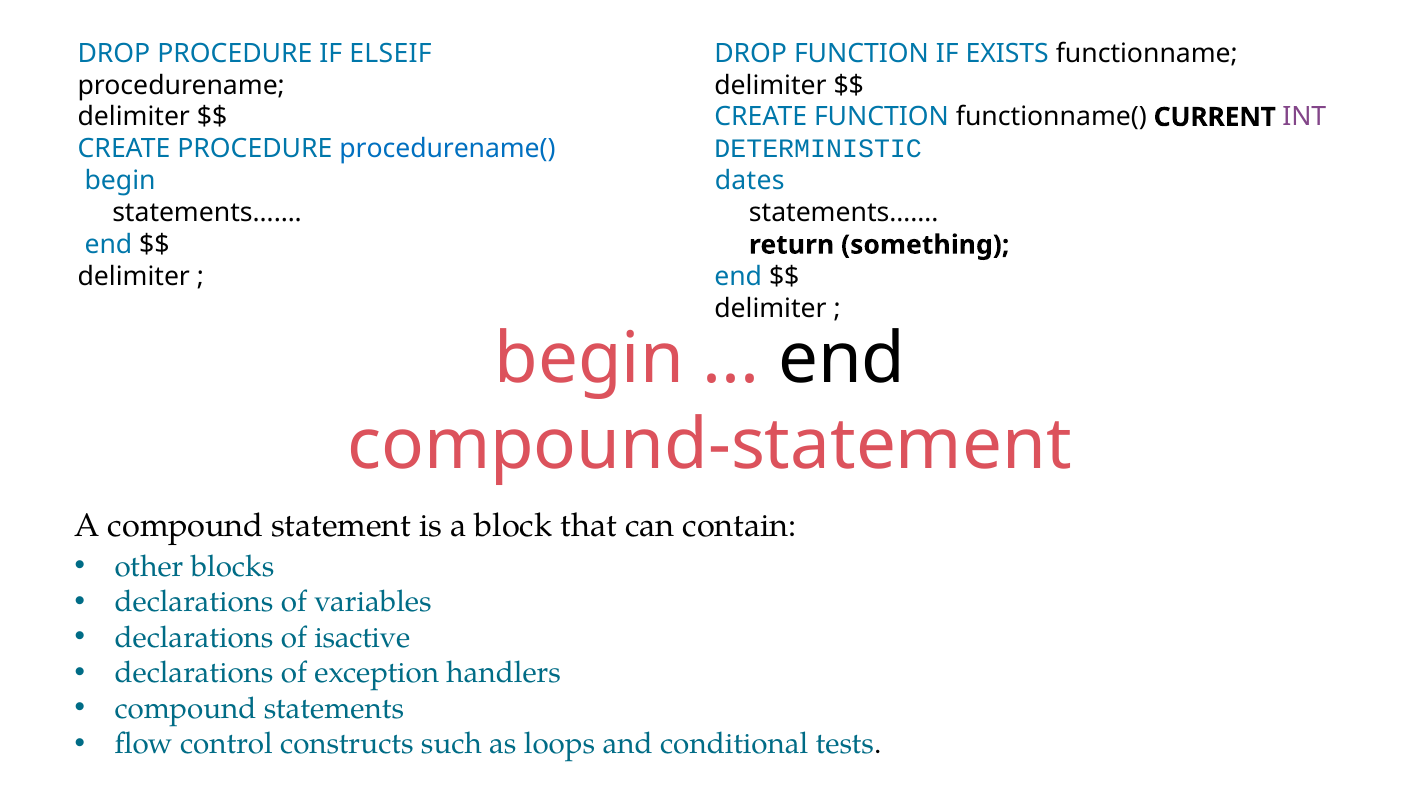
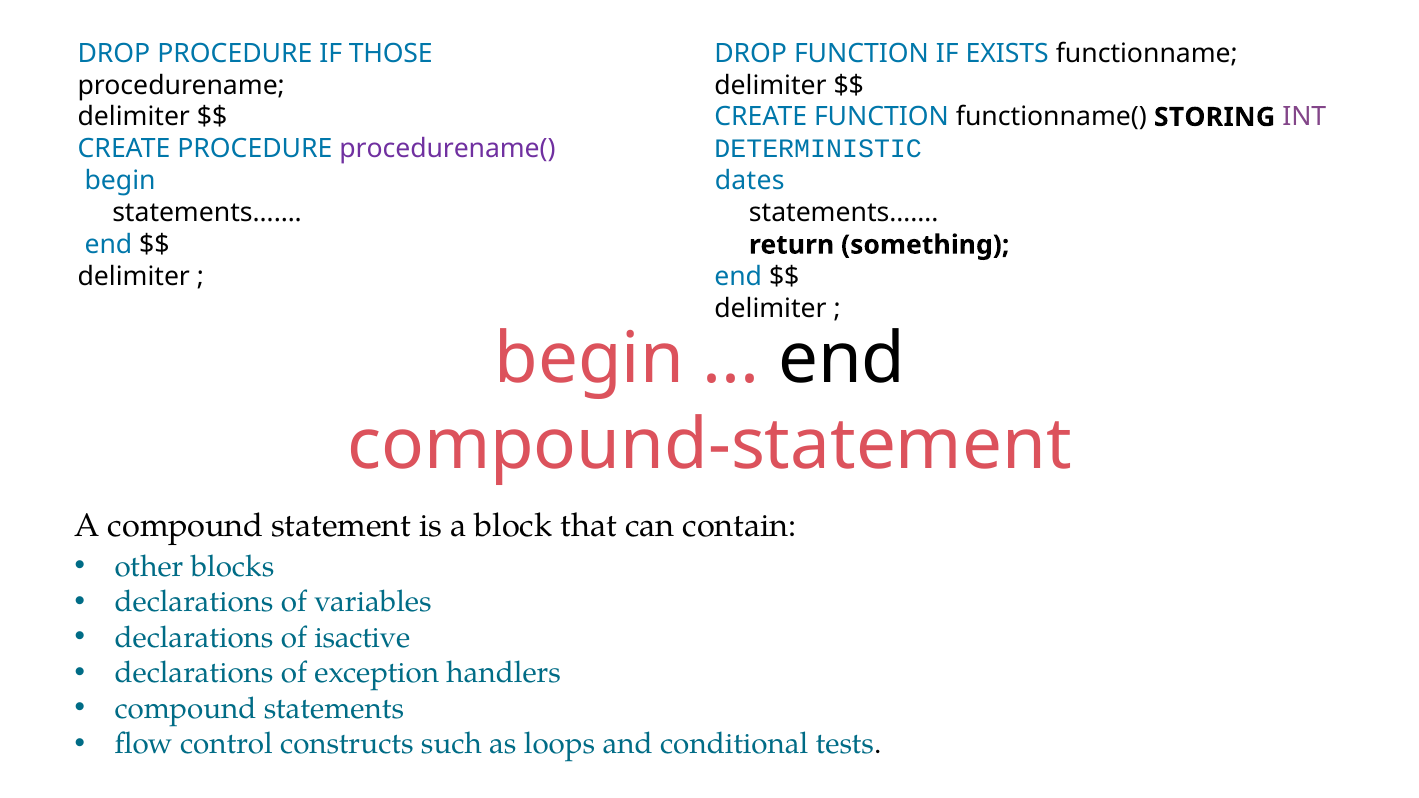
ELSEIF: ELSEIF -> THOSE
CURRENT: CURRENT -> STORING
procedurename( colour: blue -> purple
